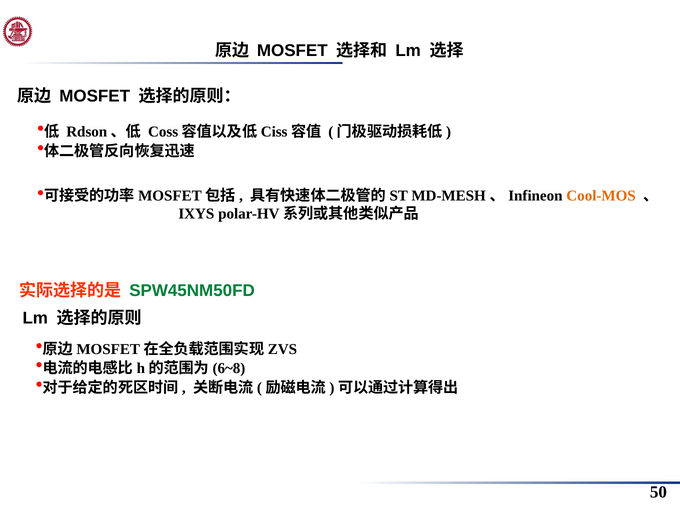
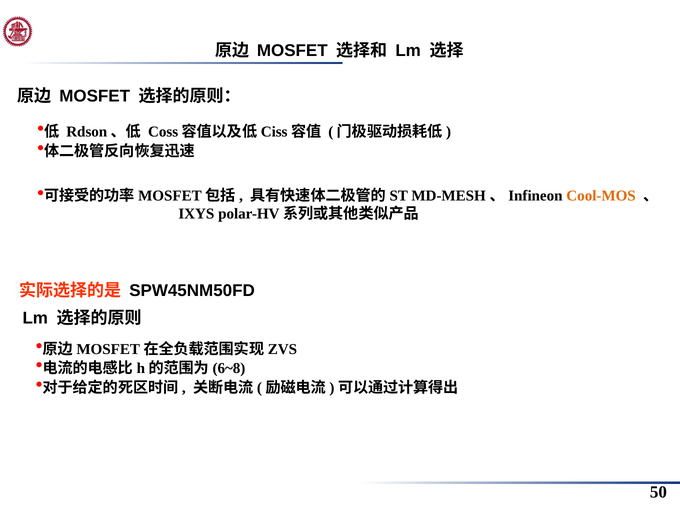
SPW45NM50FD colour: green -> black
